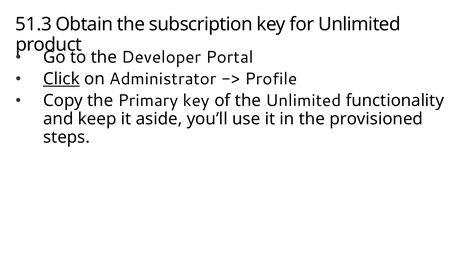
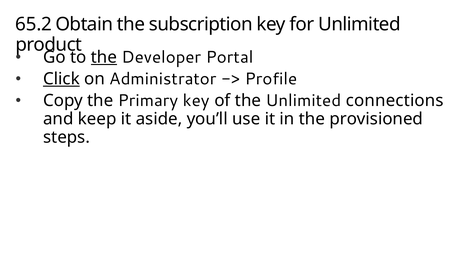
51.3: 51.3 -> 65.2
the at (104, 57) underline: none -> present
functionality: functionality -> connections
